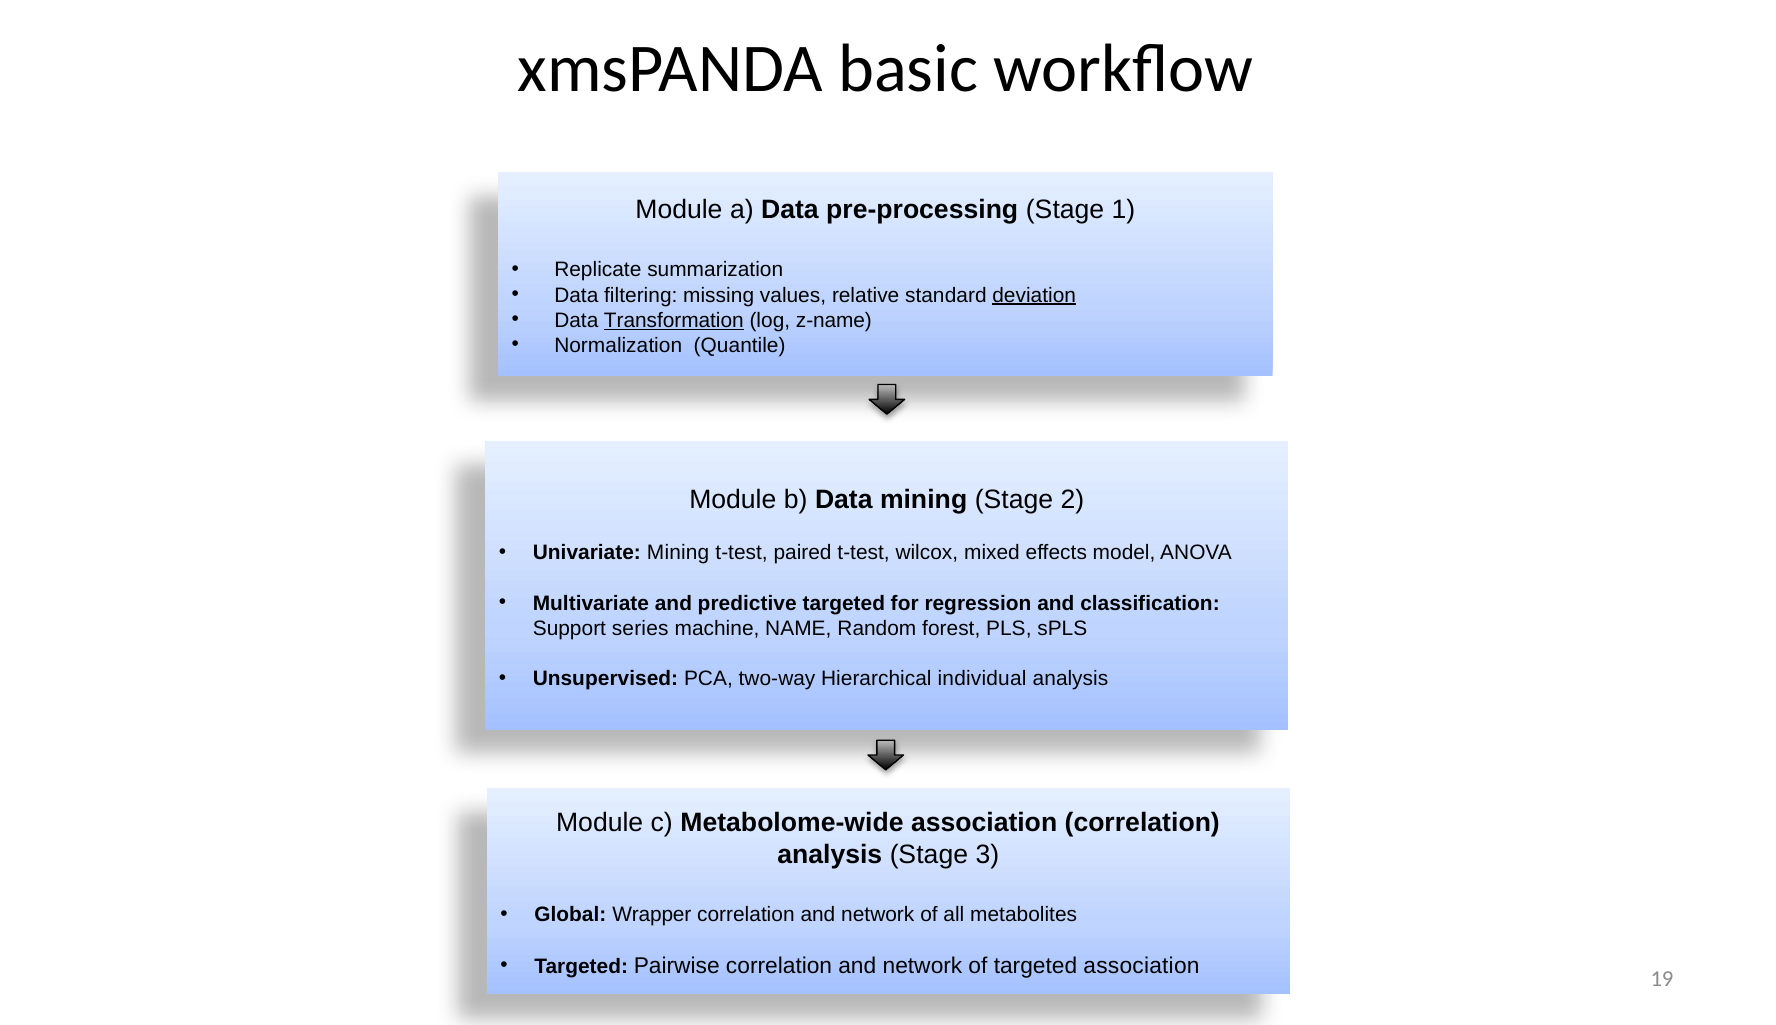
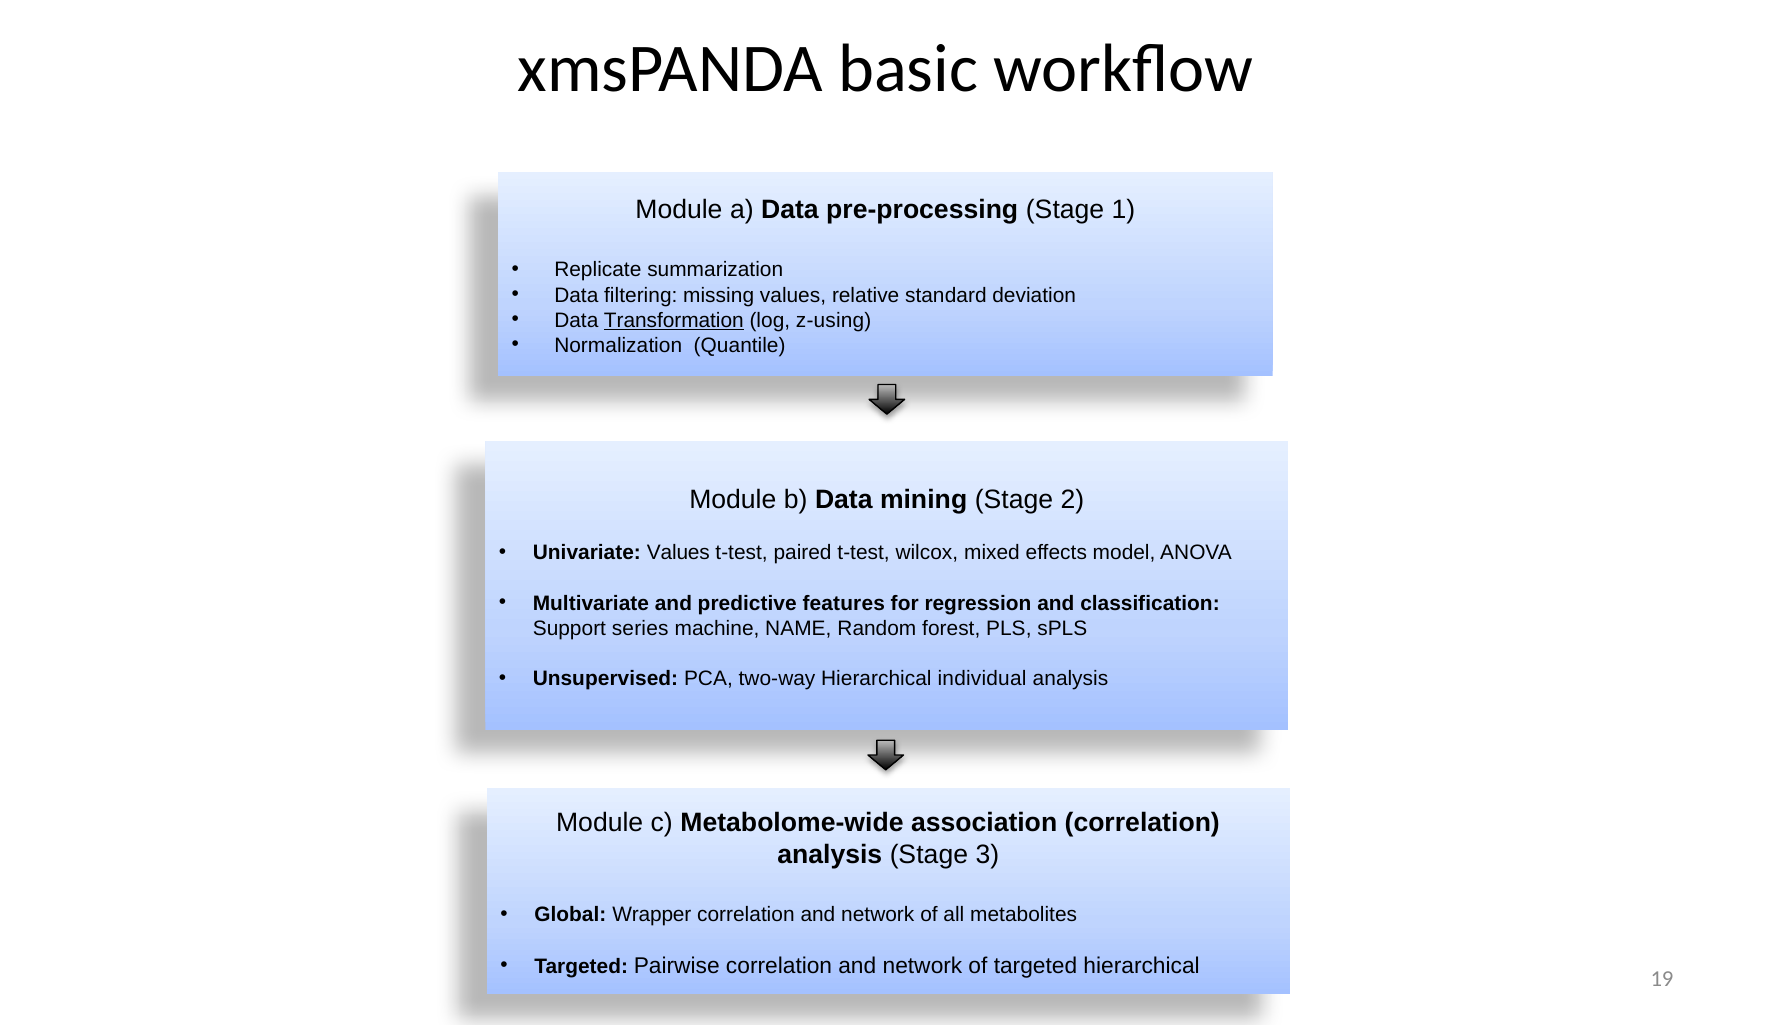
deviation underline: present -> none
z-name: z-name -> z-using
Univariate Mining: Mining -> Values
predictive targeted: targeted -> features
targeted association: association -> hierarchical
